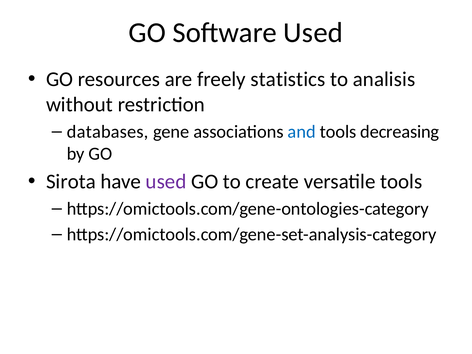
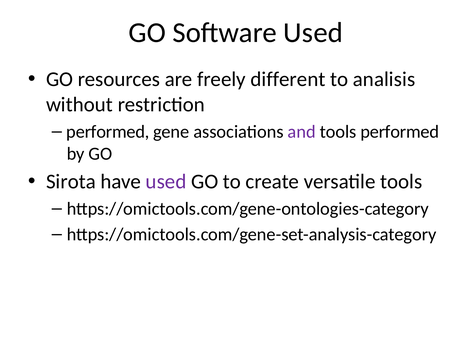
statistics: statistics -> different
databases at (108, 132): databases -> performed
and colour: blue -> purple
tools decreasing: decreasing -> performed
